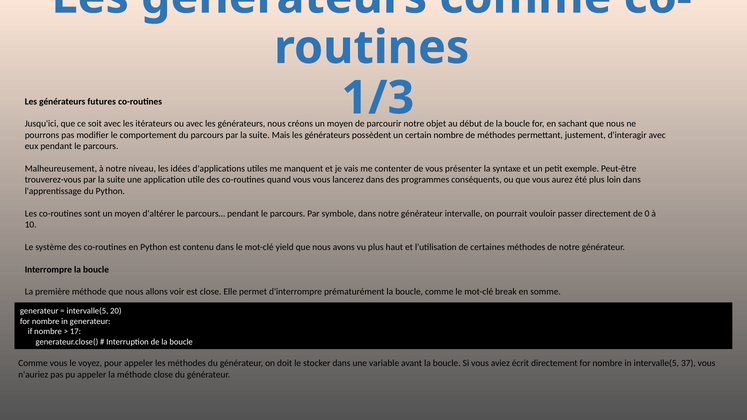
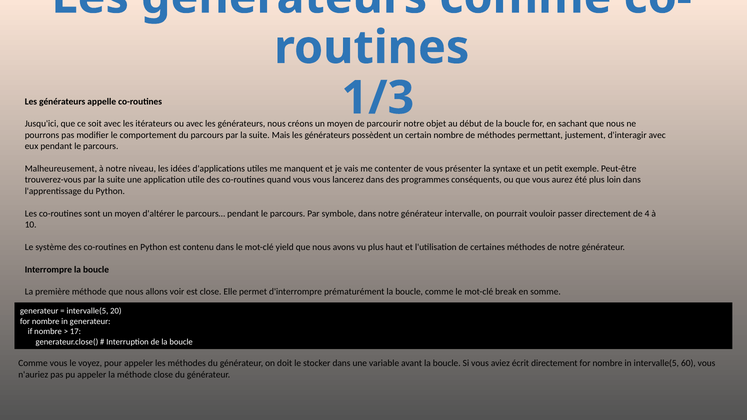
futures: futures -> appelle
0: 0 -> 4
37: 37 -> 60
